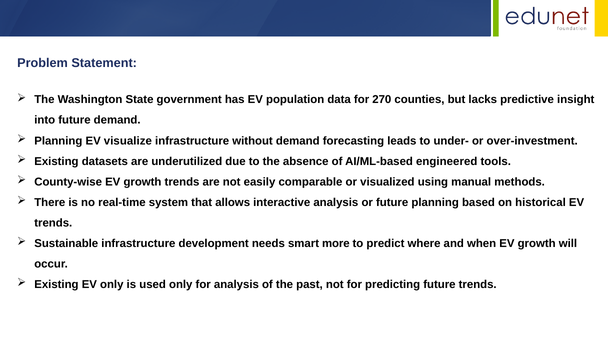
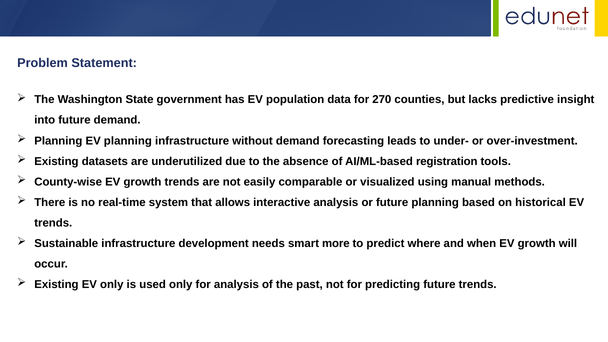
EV visualize: visualize -> planning
engineered: engineered -> registration
